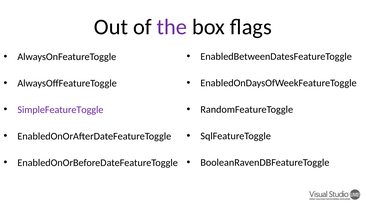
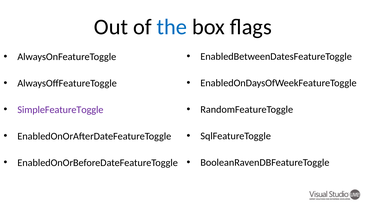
the colour: purple -> blue
